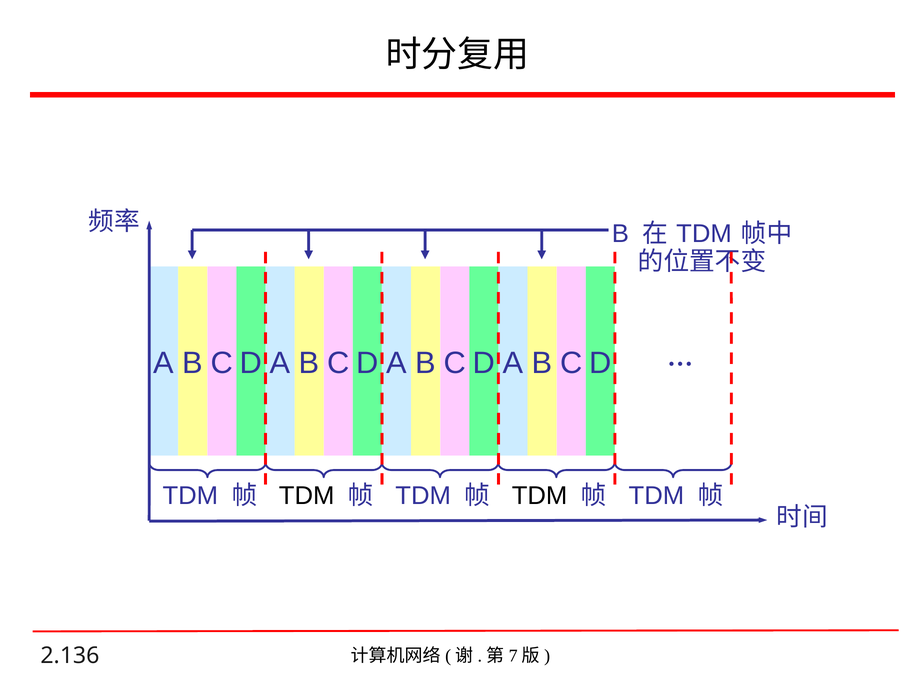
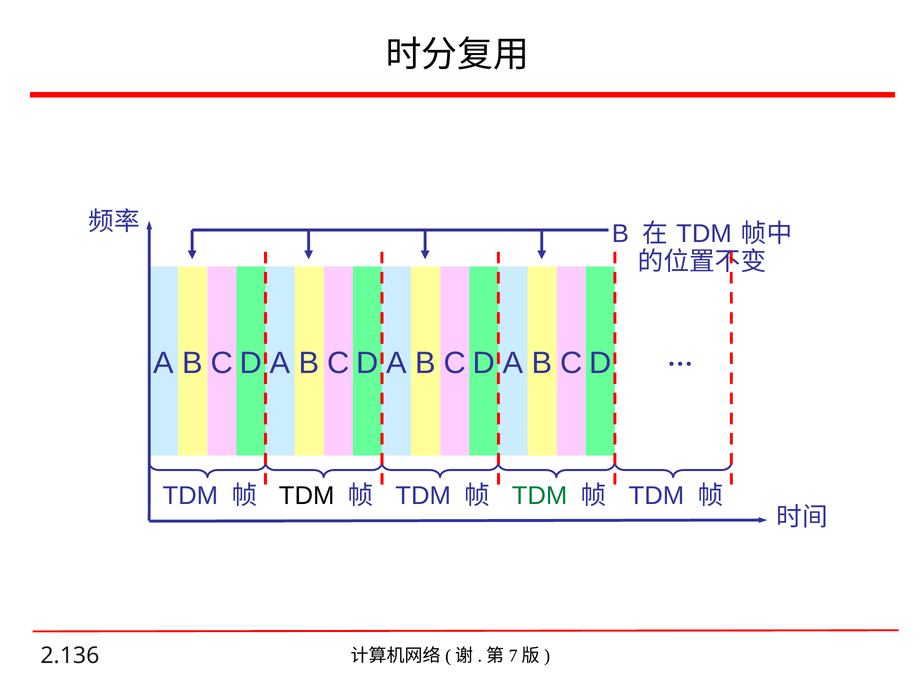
TDM at (540, 496) colour: black -> green
